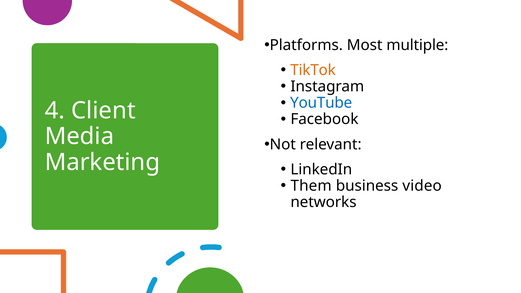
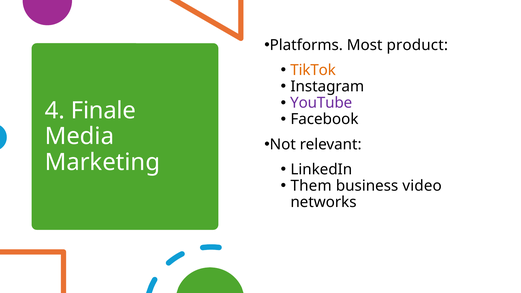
multiple: multiple -> product
YouTube colour: blue -> purple
Client: Client -> Finale
